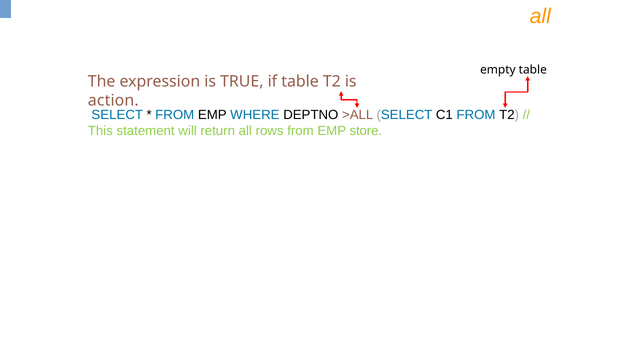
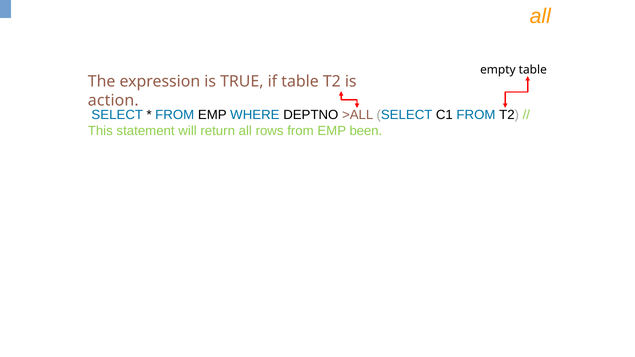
store: store -> been
